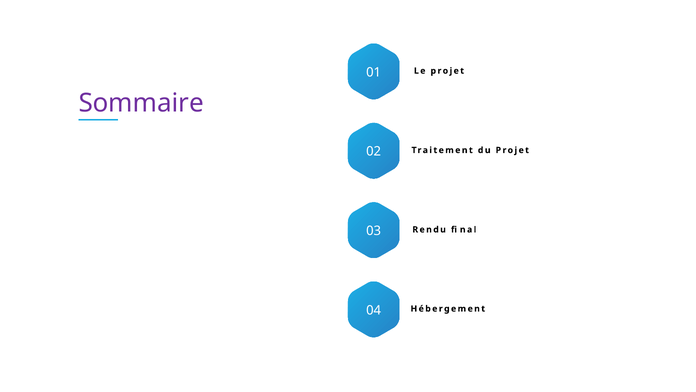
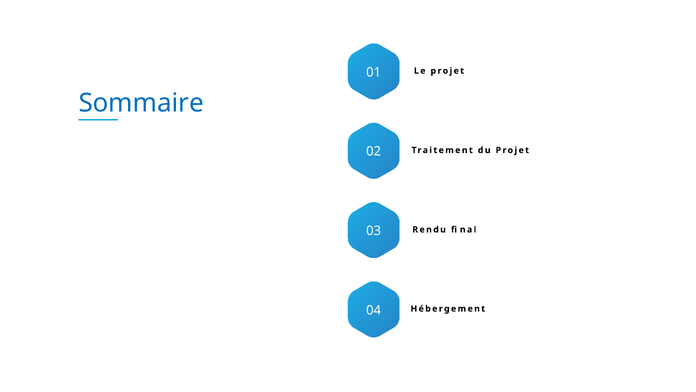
Sommaire colour: purple -> blue
